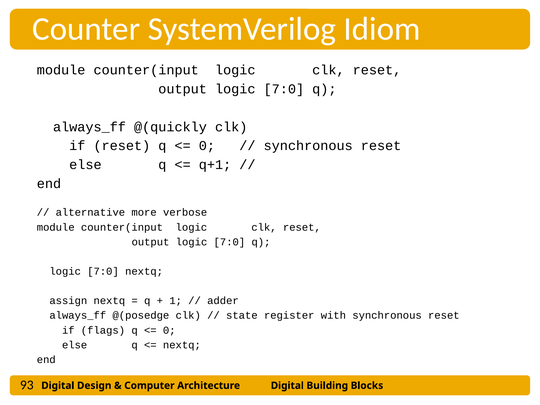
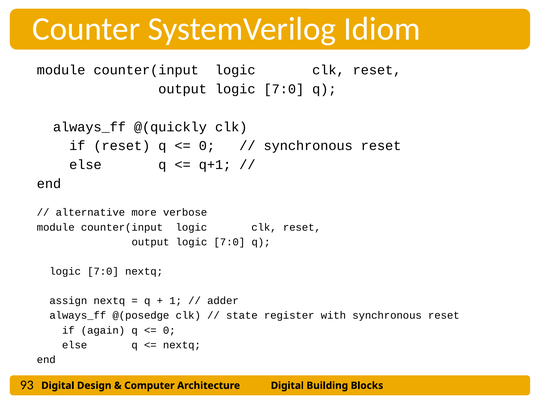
flags: flags -> again
